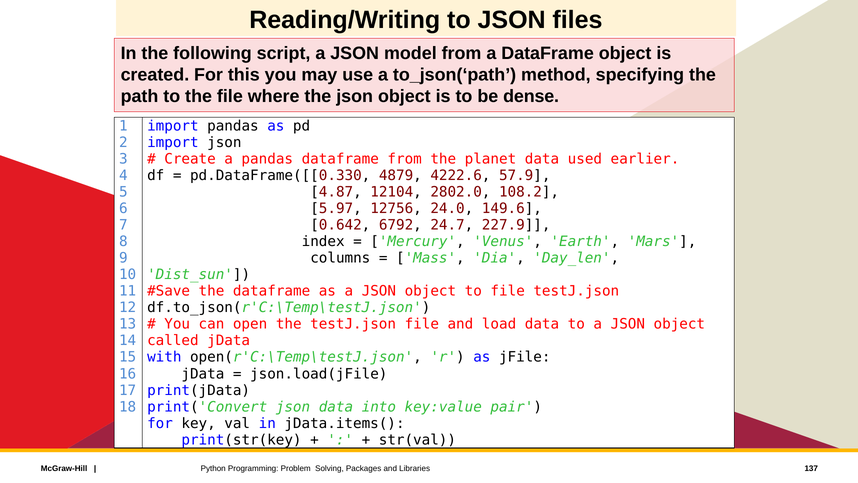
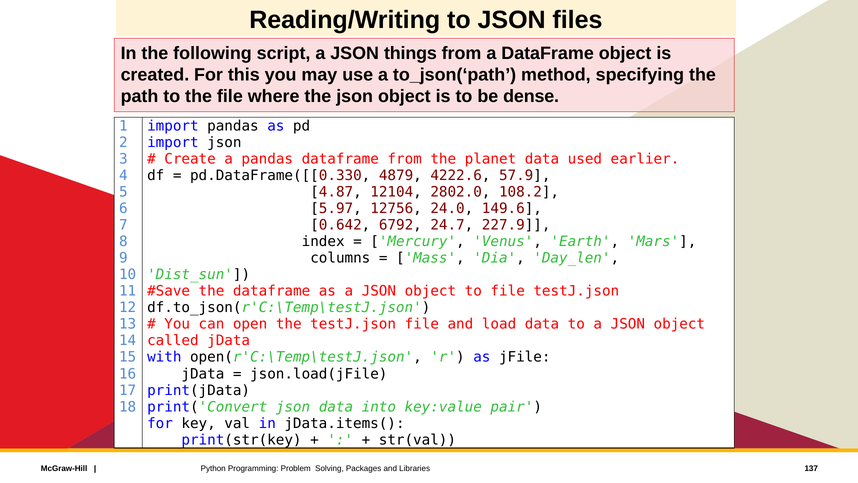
model: model -> things
